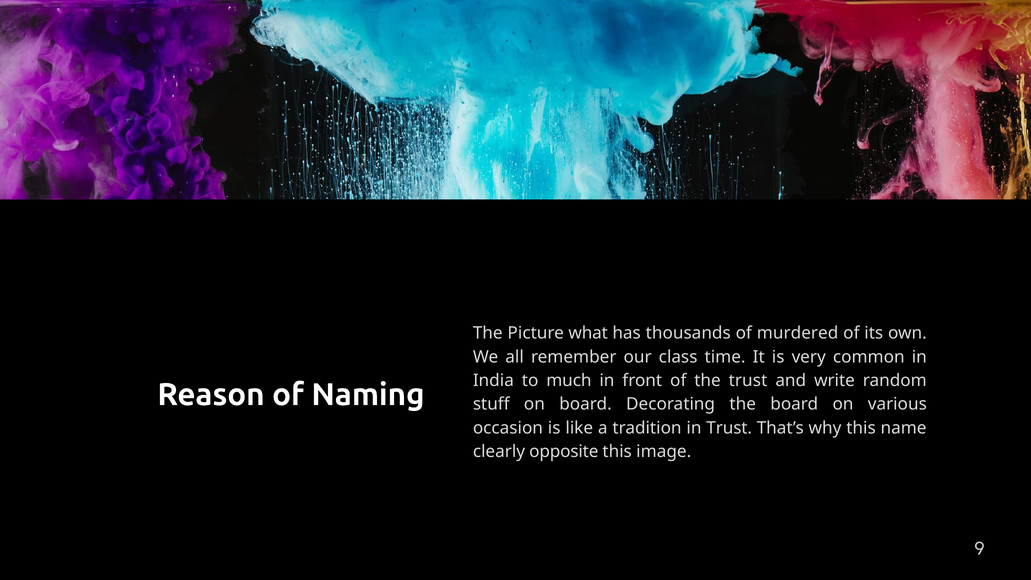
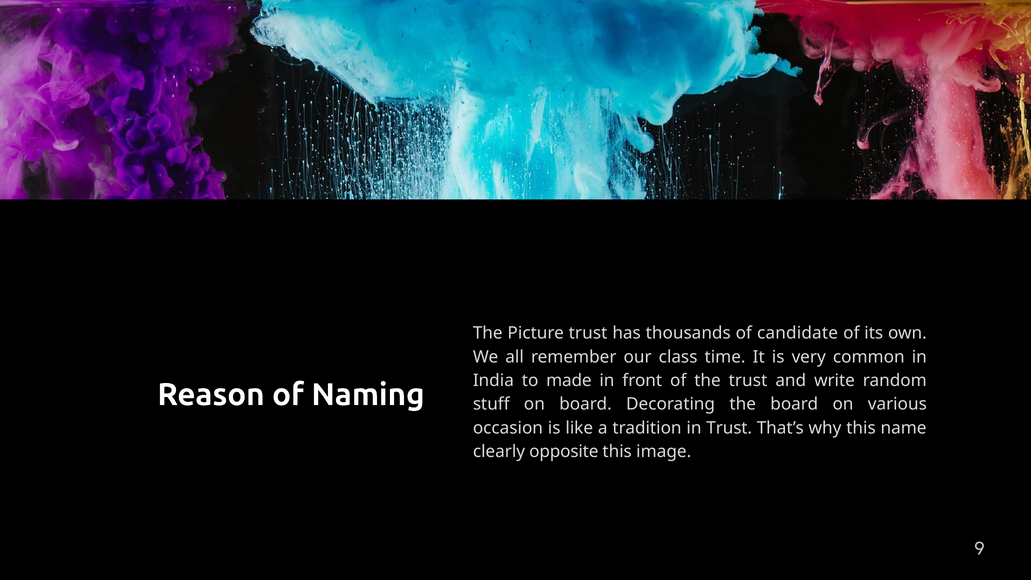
Picture what: what -> trust
murdered: murdered -> candidate
much: much -> made
